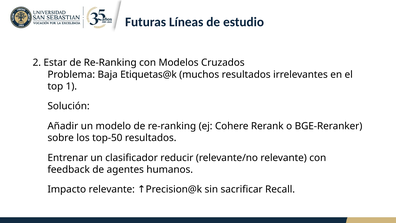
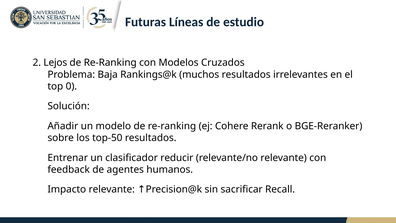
Estar: Estar -> Lejos
Etiquetas@k: Etiquetas@k -> Rankings@k
1: 1 -> 0
